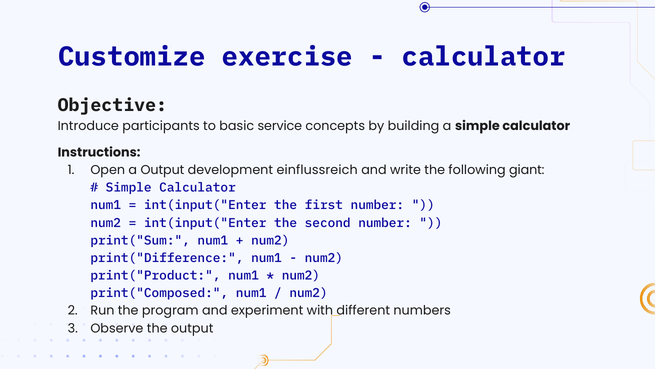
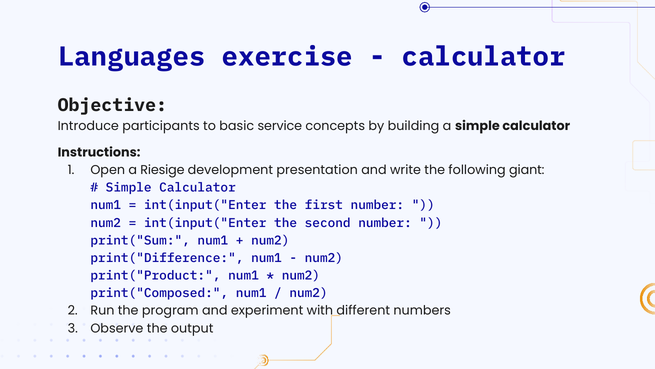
Customize: Customize -> Languages
a Output: Output -> Riesige
einflussreich: einflussreich -> presentation
